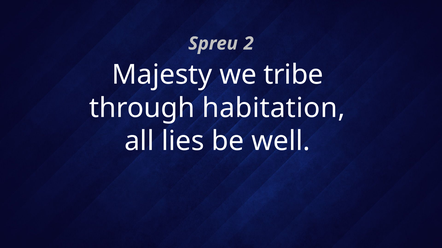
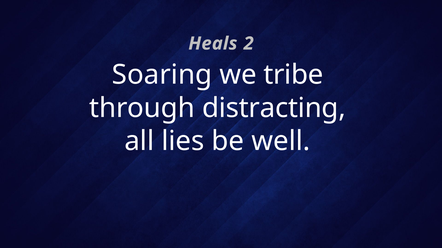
Spreu: Spreu -> Heals
Majesty: Majesty -> Soaring
habitation: habitation -> distracting
